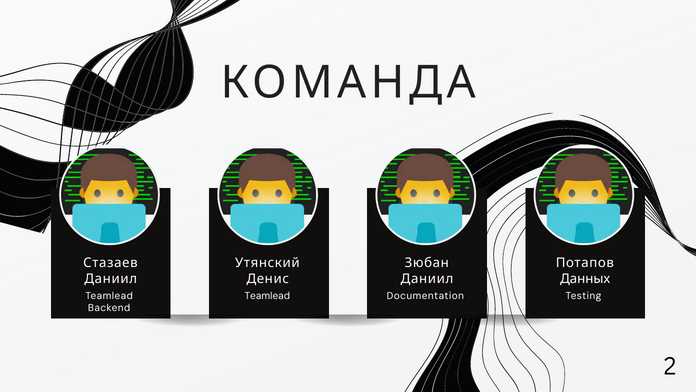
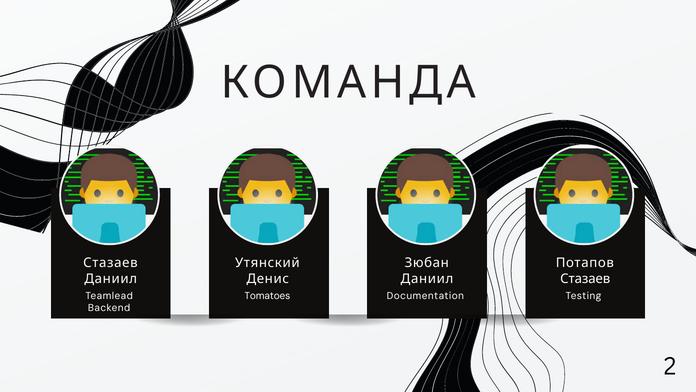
Данных at (585, 278): Данных -> Стазаев
Teamlead at (267, 296): Teamlead -> Tomatoes
